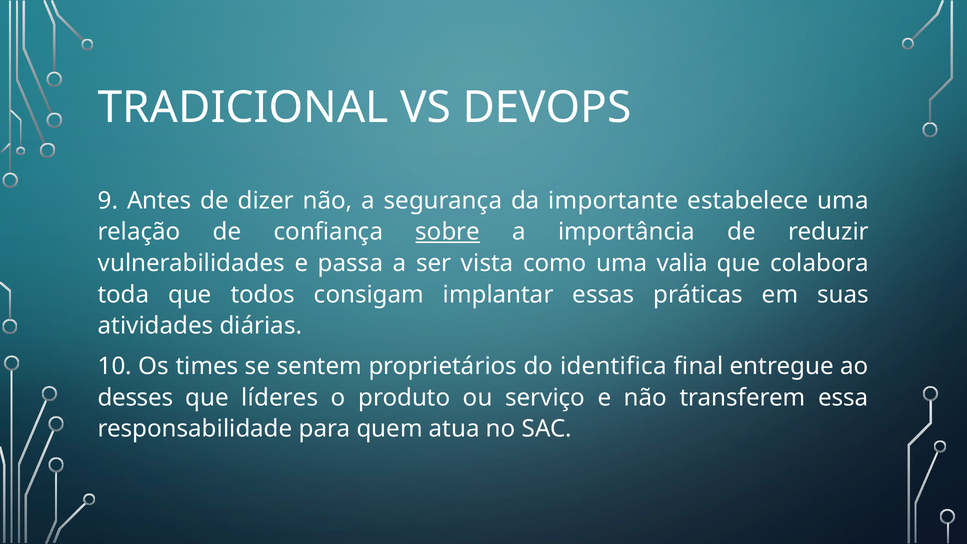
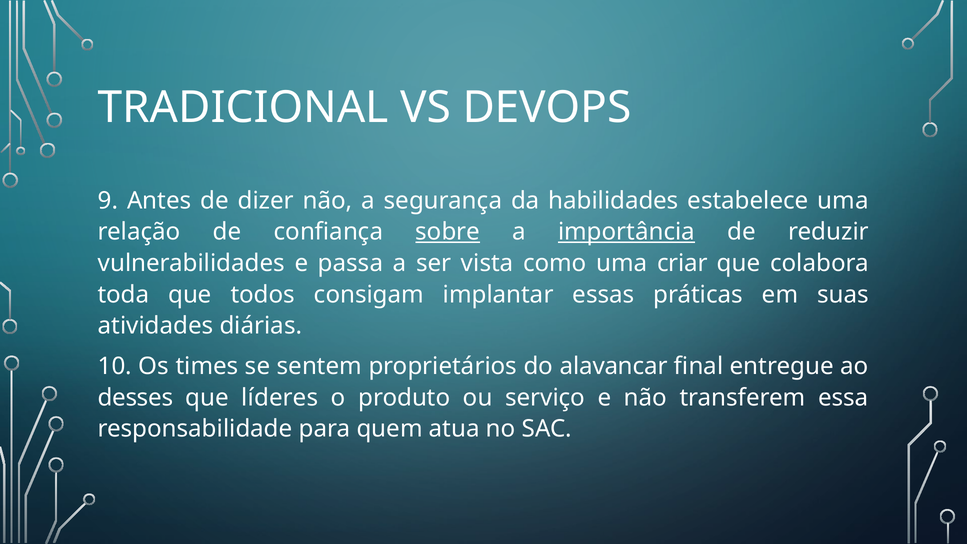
importante: importante -> habilidades
importância underline: none -> present
valia: valia -> criar
identifica: identifica -> alavancar
